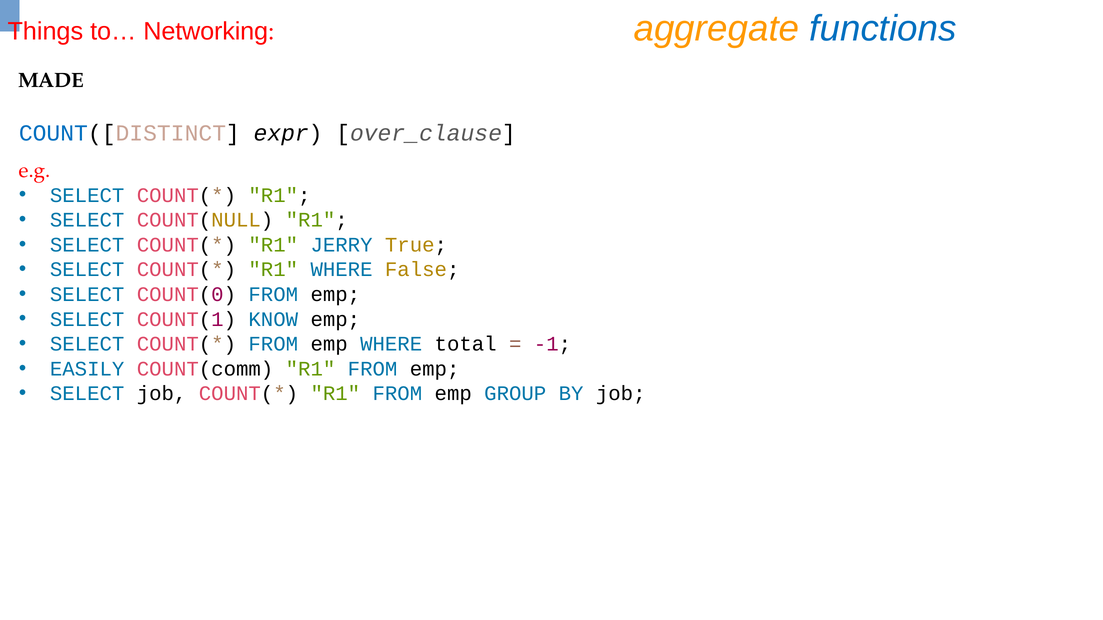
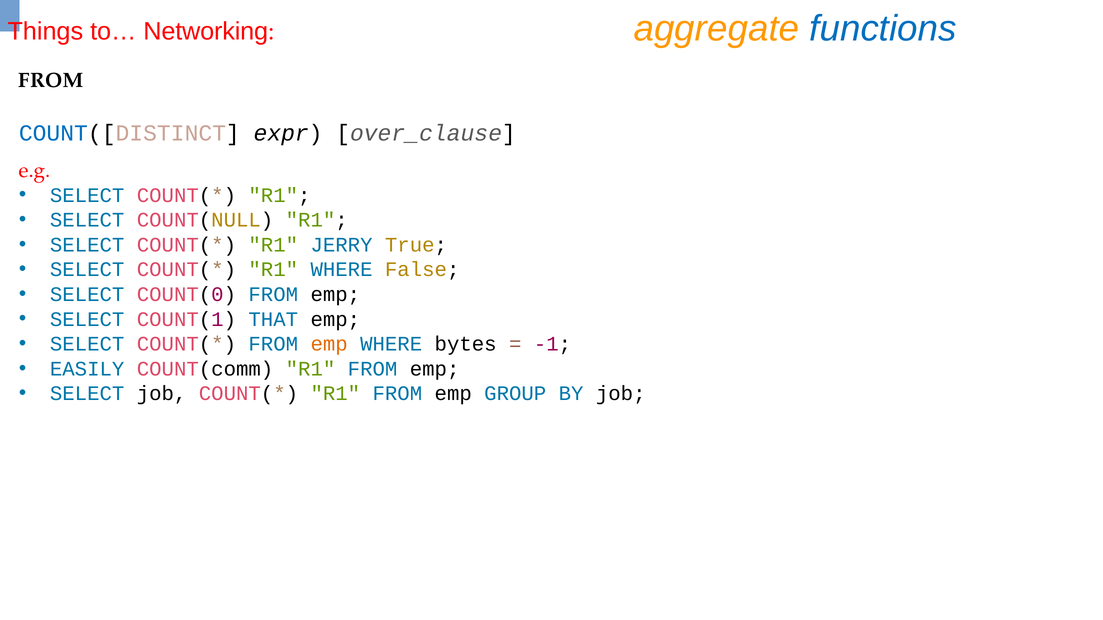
MADE at (51, 81): MADE -> FROM
KNOW: KNOW -> THAT
emp at (329, 344) colour: black -> orange
total: total -> bytes
